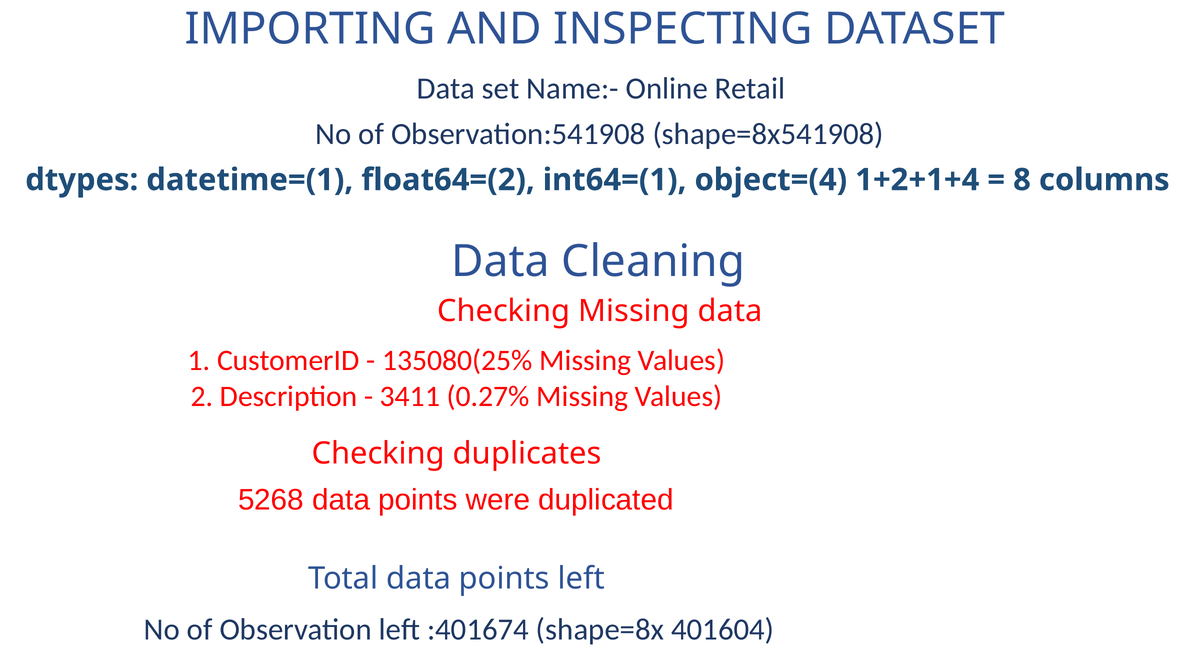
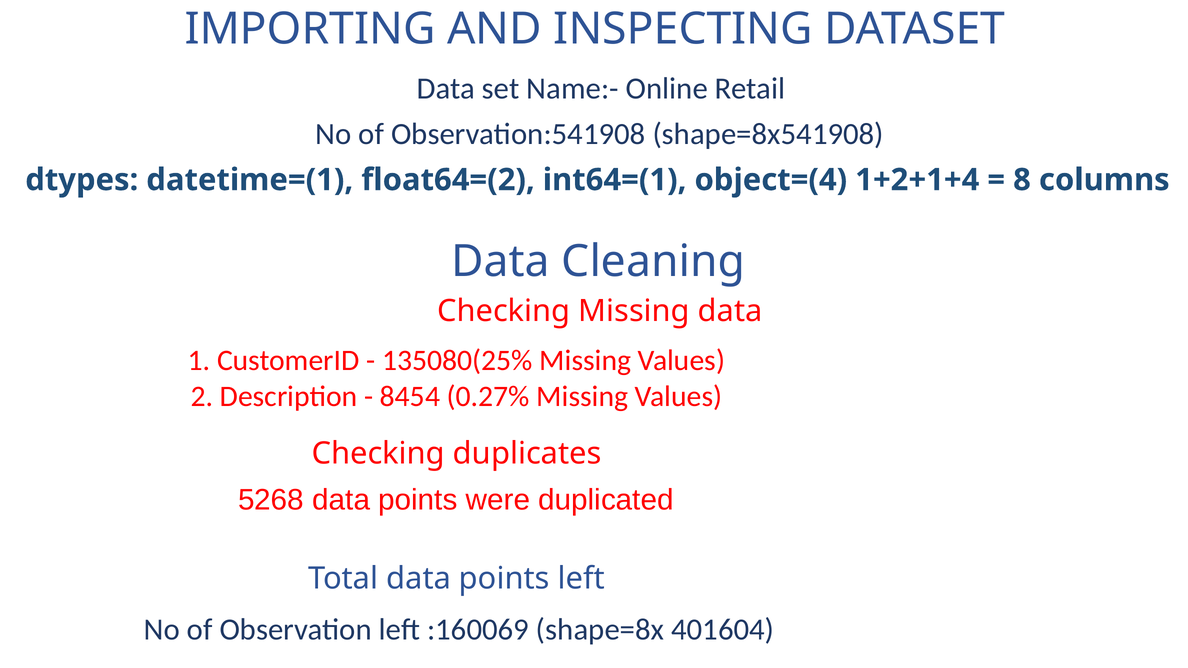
3411: 3411 -> 8454
:401674: :401674 -> :160069
